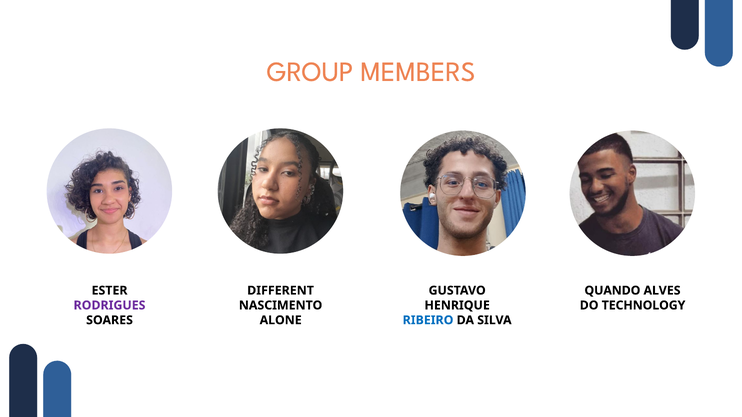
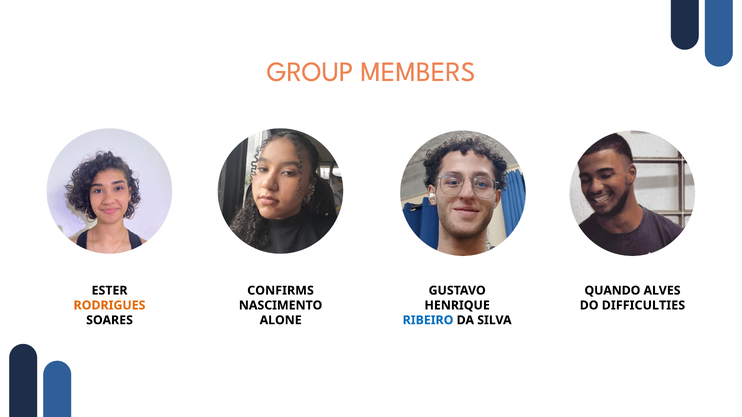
DIFFERENT: DIFFERENT -> CONFIRMS
RODRIGUES colour: purple -> orange
TECHNOLOGY: TECHNOLOGY -> DIFFICULTIES
